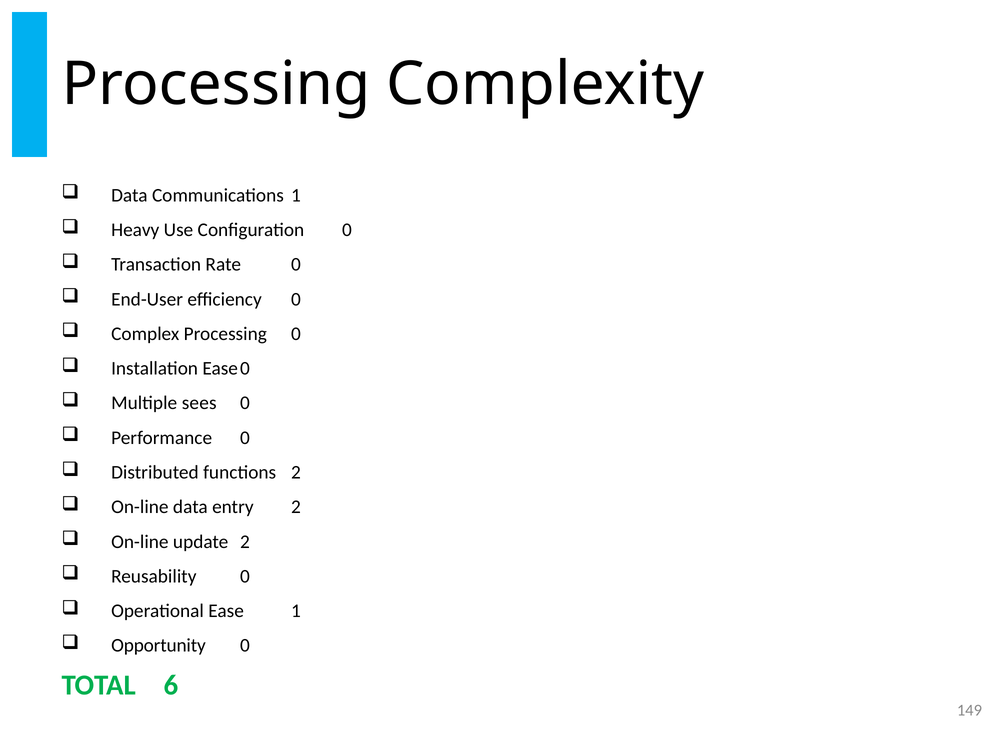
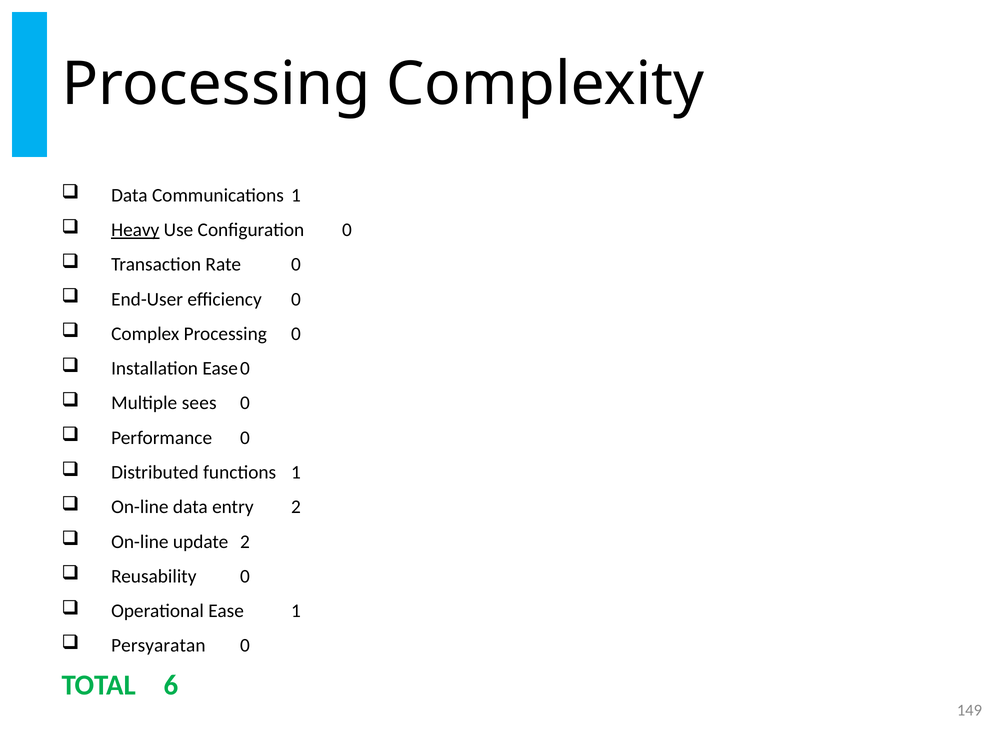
Heavy underline: none -> present
functions 2: 2 -> 1
Opportunity: Opportunity -> Persyaratan
